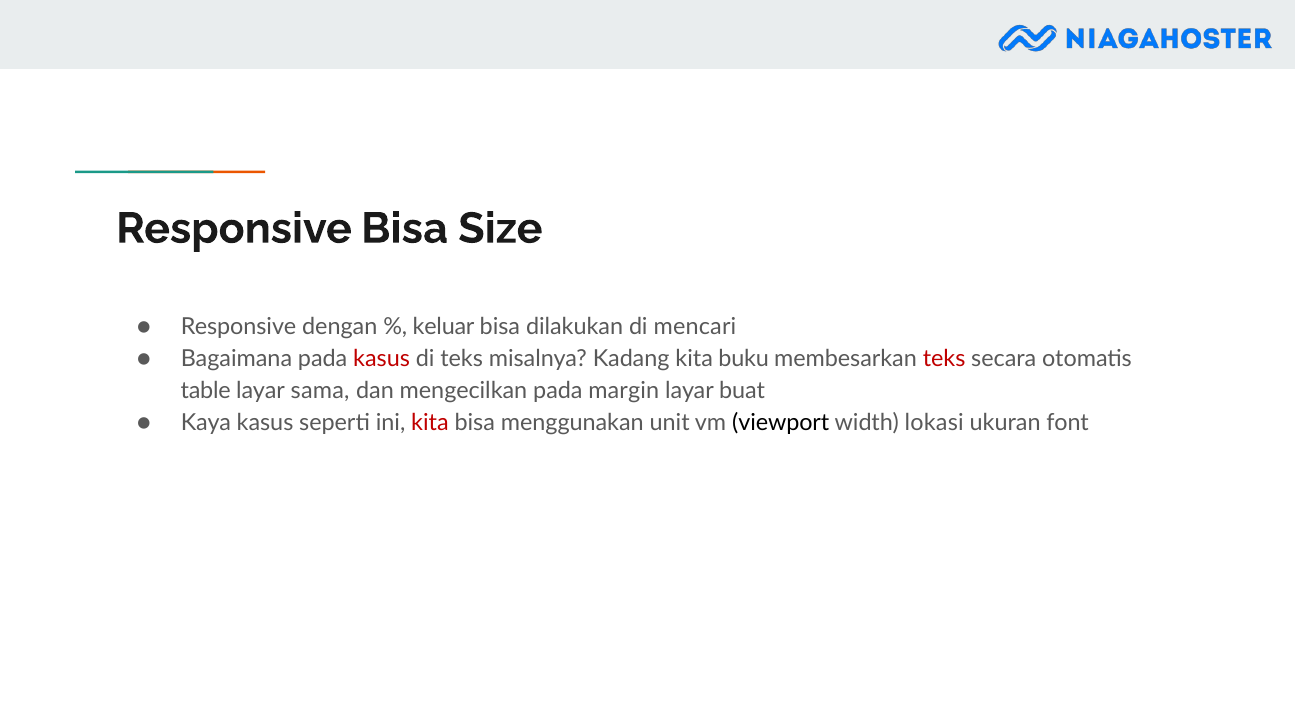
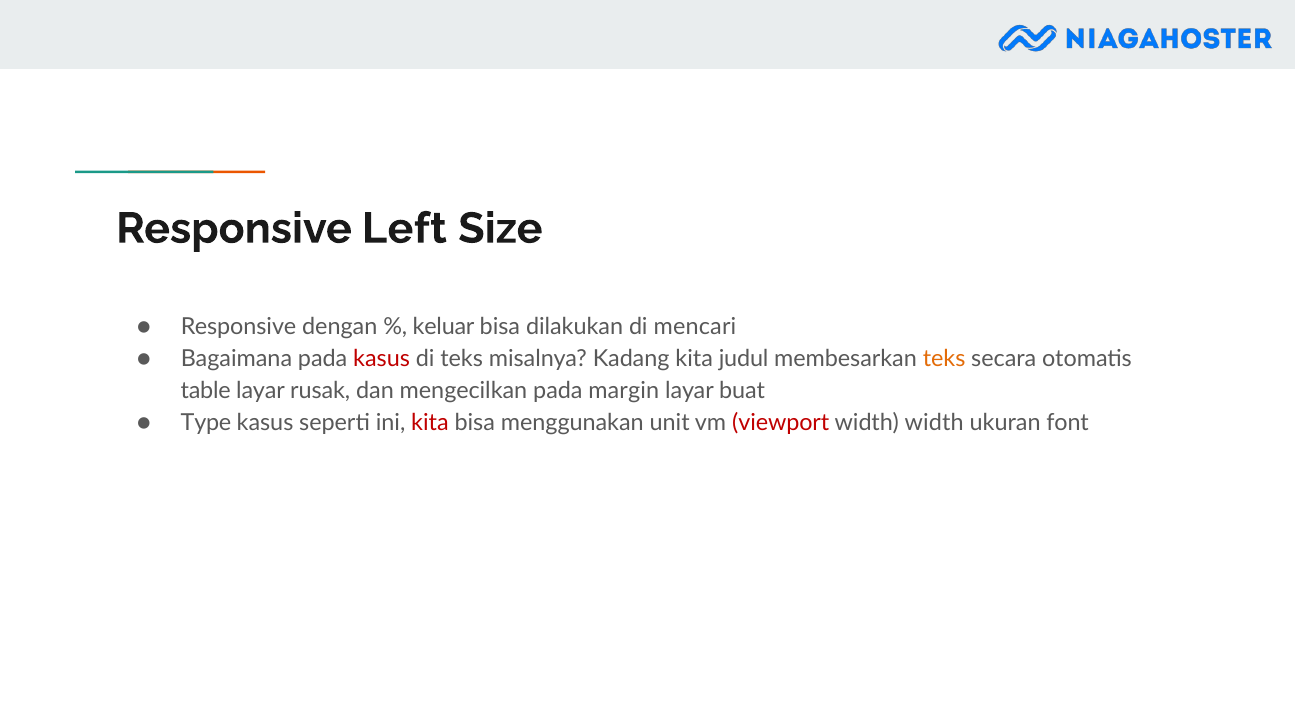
Responsive Bisa: Bisa -> Left
buku: buku -> judul
teks at (944, 359) colour: red -> orange
sama: sama -> rusak
Kaya: Kaya -> Type
viewport colour: black -> red
width lokasi: lokasi -> width
